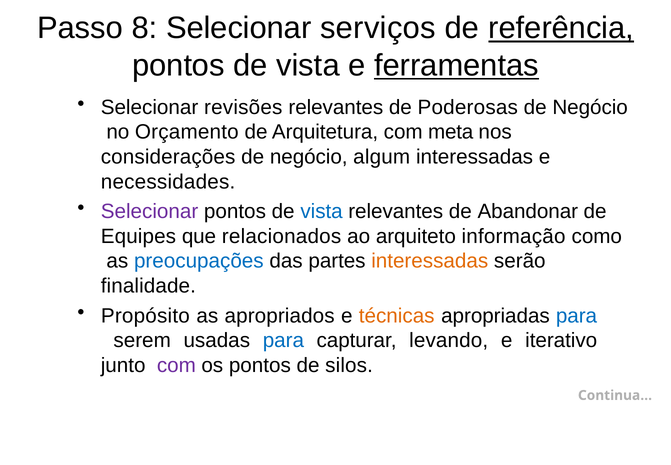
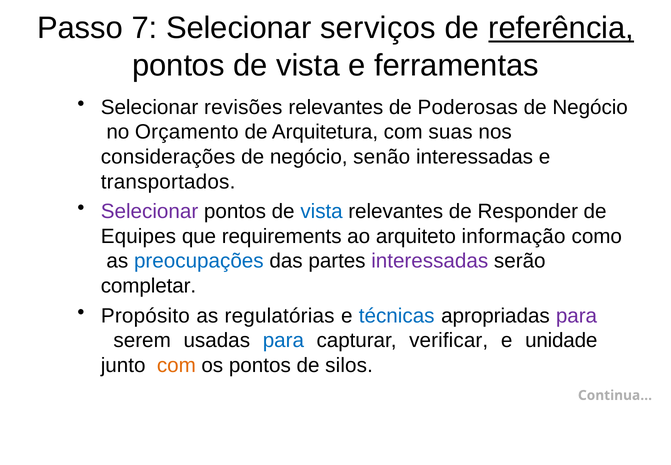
8: 8 -> 7
ferramentas underline: present -> none
meta: meta -> suas
algum: algum -> senão
necessidades: necessidades -> transportados
Abandonar: Abandonar -> Responder
relacionados: relacionados -> requirements
interessadas at (430, 261) colour: orange -> purple
finalidade: finalidade -> completar
apropriados: apropriados -> regulatórias
técnicas colour: orange -> blue
para at (576, 315) colour: blue -> purple
levando: levando -> verificar
iterativo: iterativo -> unidade
com at (176, 365) colour: purple -> orange
